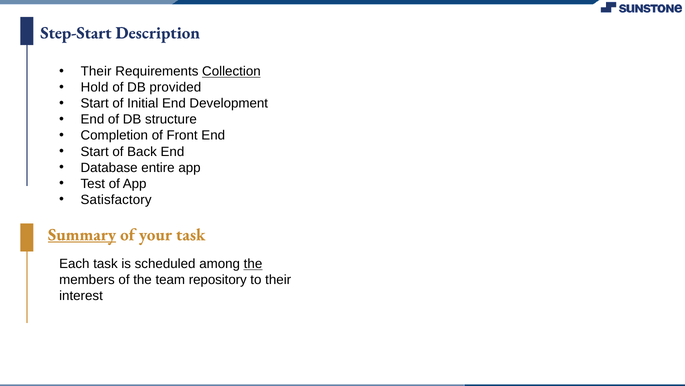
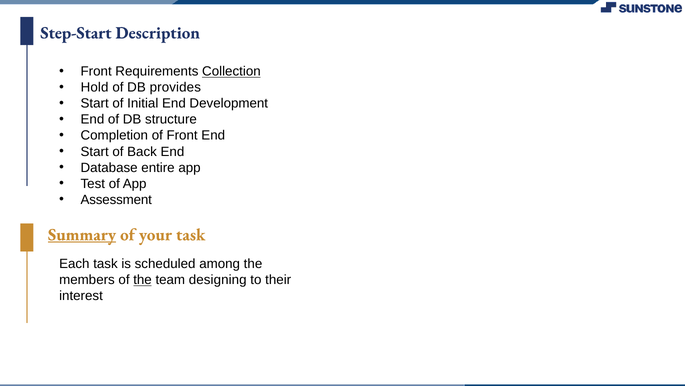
Their at (96, 71): Their -> Front
provided: provided -> provides
Satisfactory: Satisfactory -> Assessment
the at (253, 264) underline: present -> none
the at (143, 280) underline: none -> present
repository: repository -> designing
